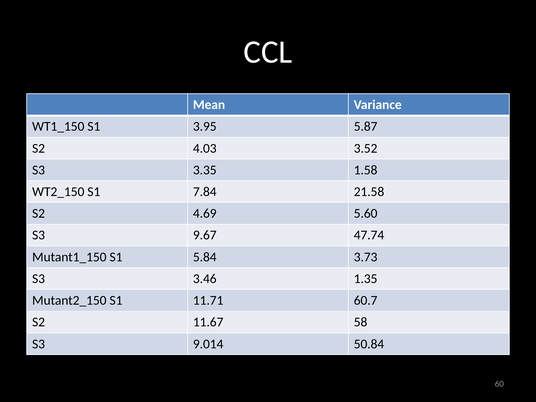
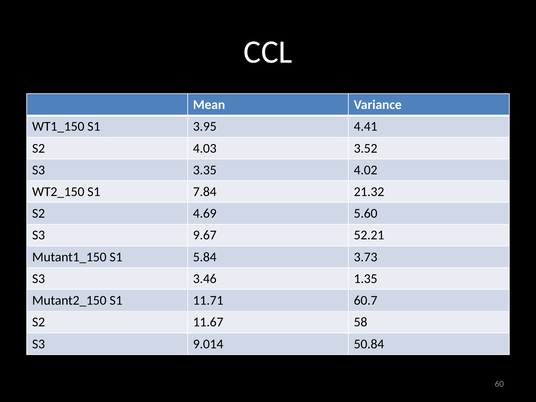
5.87: 5.87 -> 4.41
1.58: 1.58 -> 4.02
21.58: 21.58 -> 21.32
47.74: 47.74 -> 52.21
